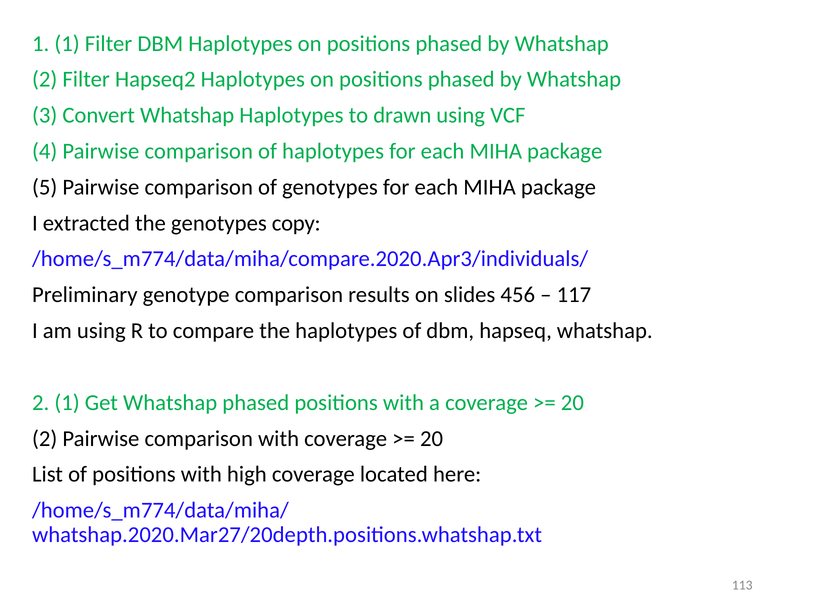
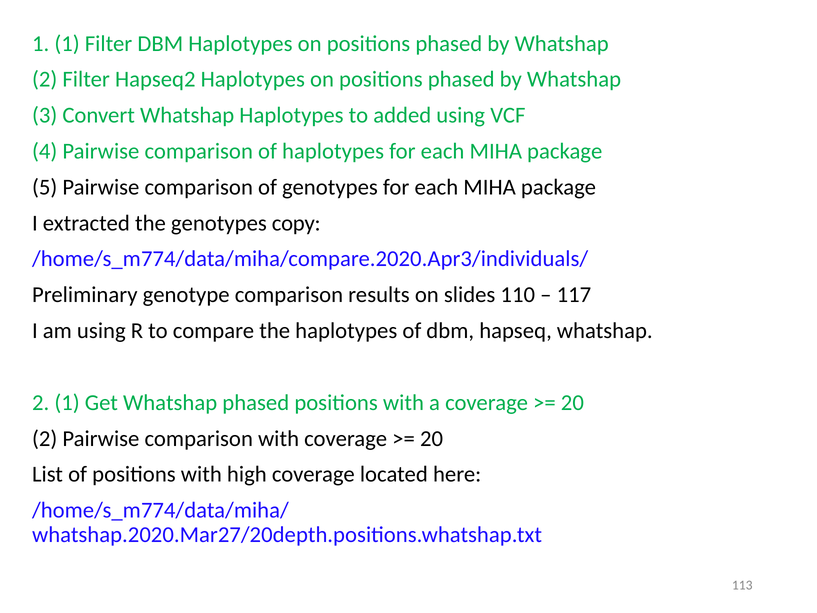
drawn: drawn -> added
456: 456 -> 110
